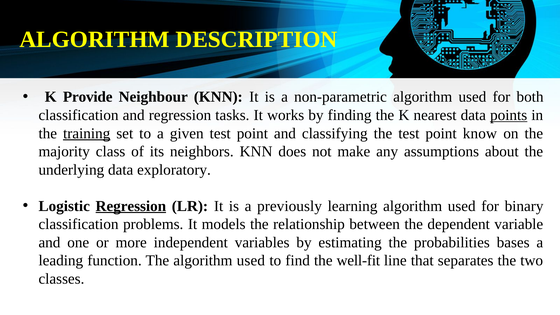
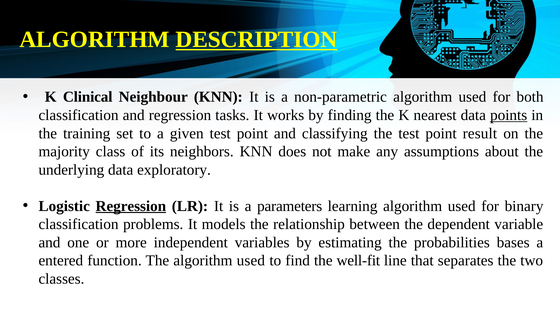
DESCRIPTION underline: none -> present
Provide: Provide -> Clinical
training underline: present -> none
know: know -> result
previously: previously -> parameters
leading: leading -> entered
